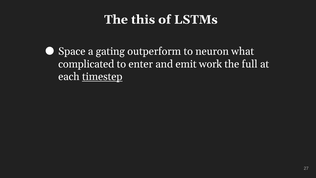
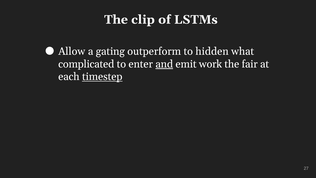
this: this -> clip
Space: Space -> Allow
neuron: neuron -> hidden
and underline: none -> present
full: full -> fair
